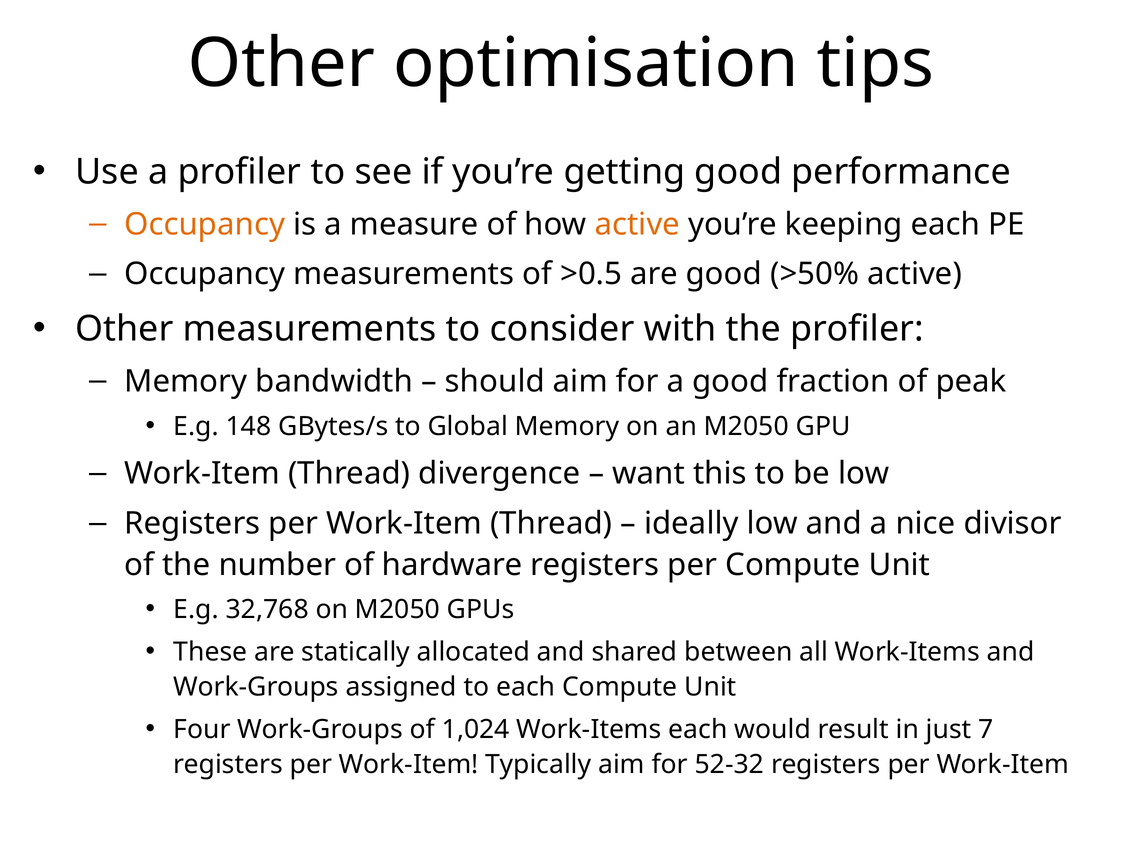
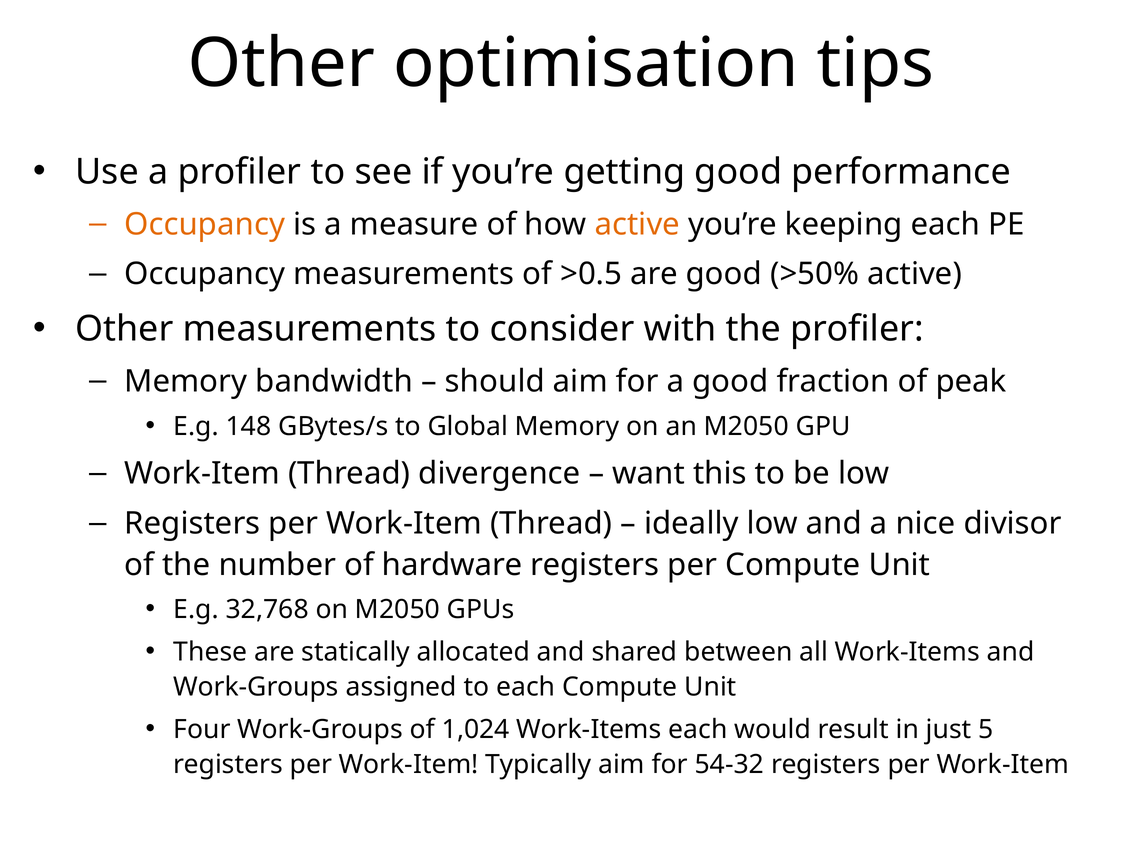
7: 7 -> 5
52-32: 52-32 -> 54-32
